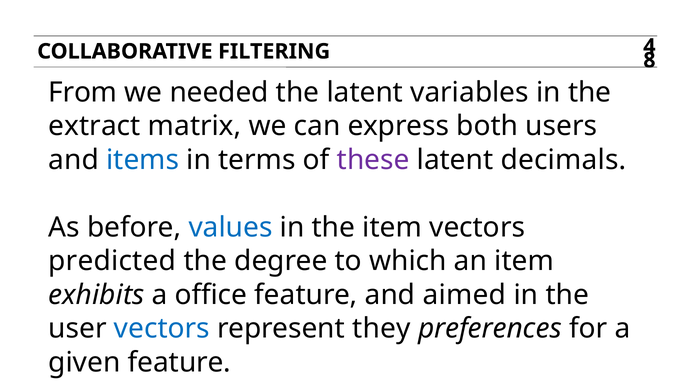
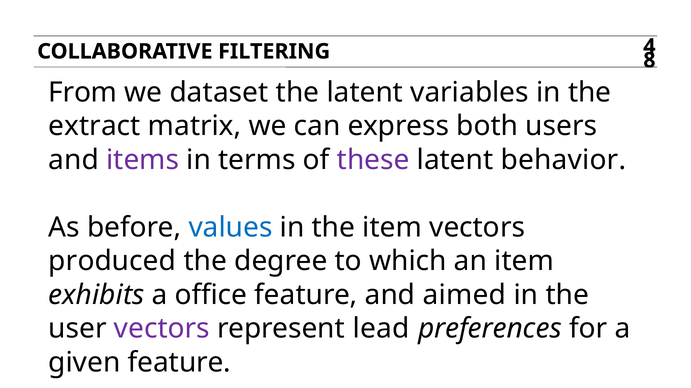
needed: needed -> dataset
items colour: blue -> purple
decimals: decimals -> behavior
predicted: predicted -> produced
vectors at (162, 329) colour: blue -> purple
they: they -> lead
